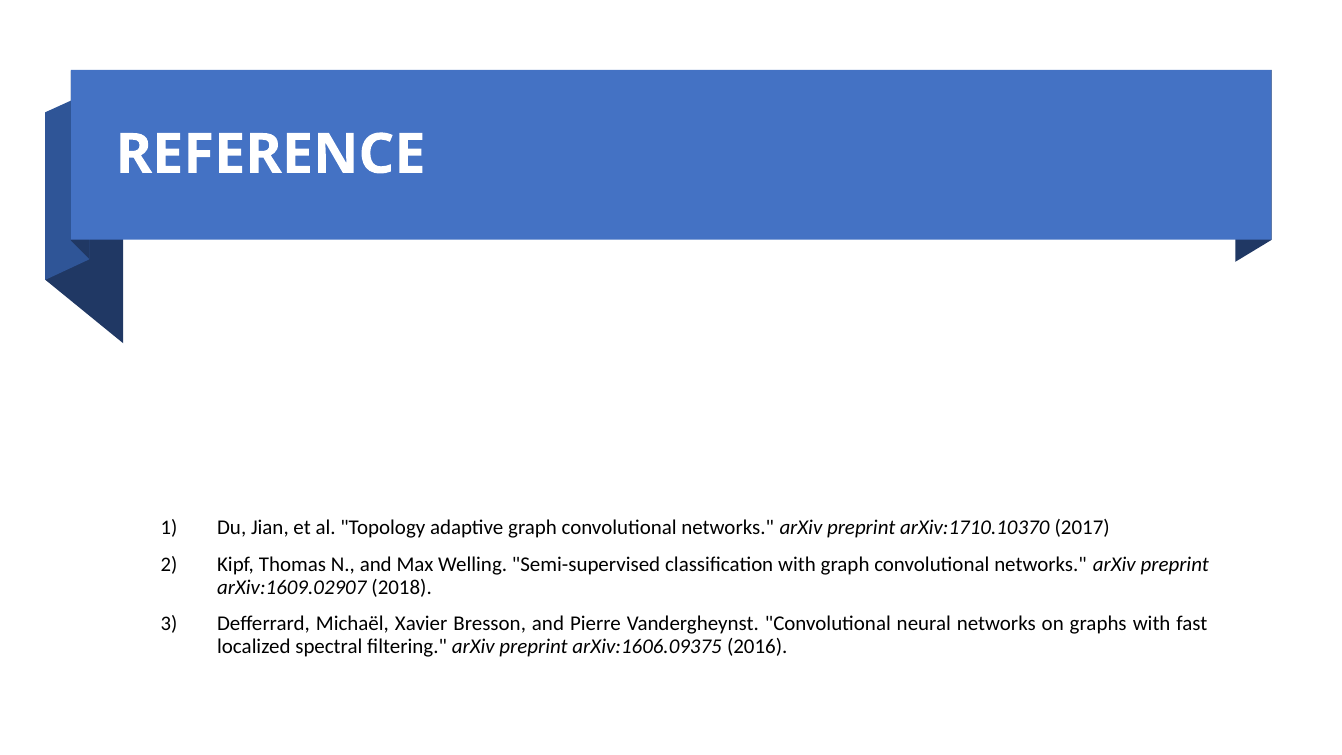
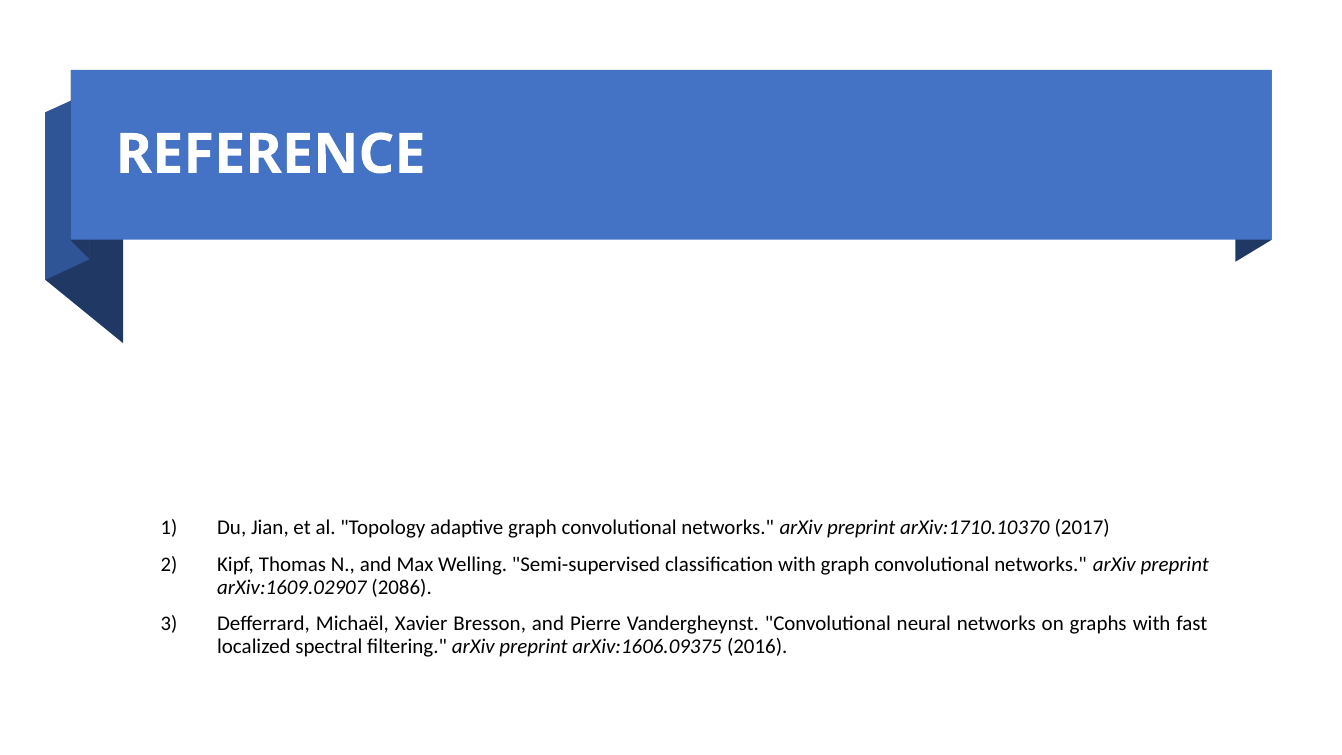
2018: 2018 -> 2086
